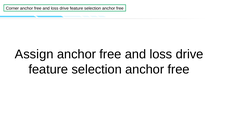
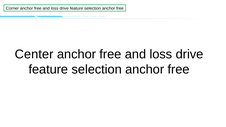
Assign: Assign -> Center
